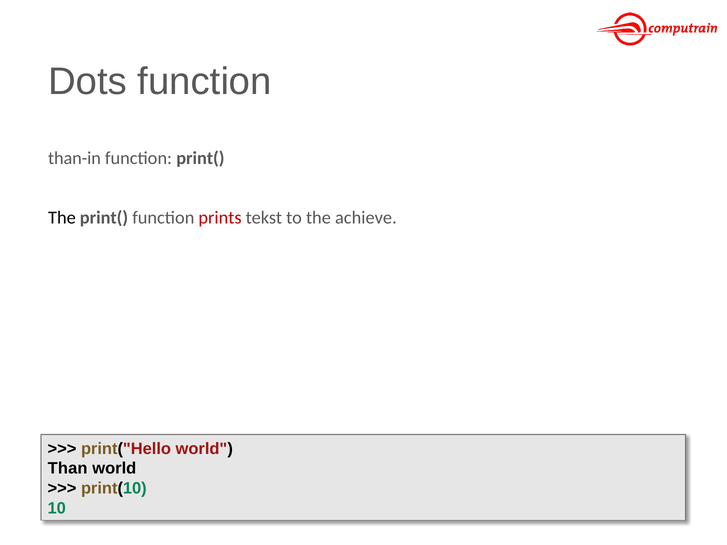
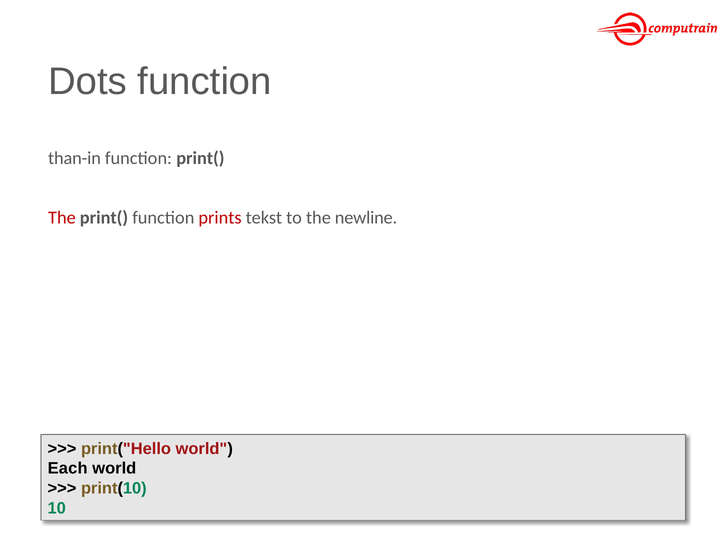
The at (62, 218) colour: black -> red
achieve: achieve -> newline
Than: Than -> Each
